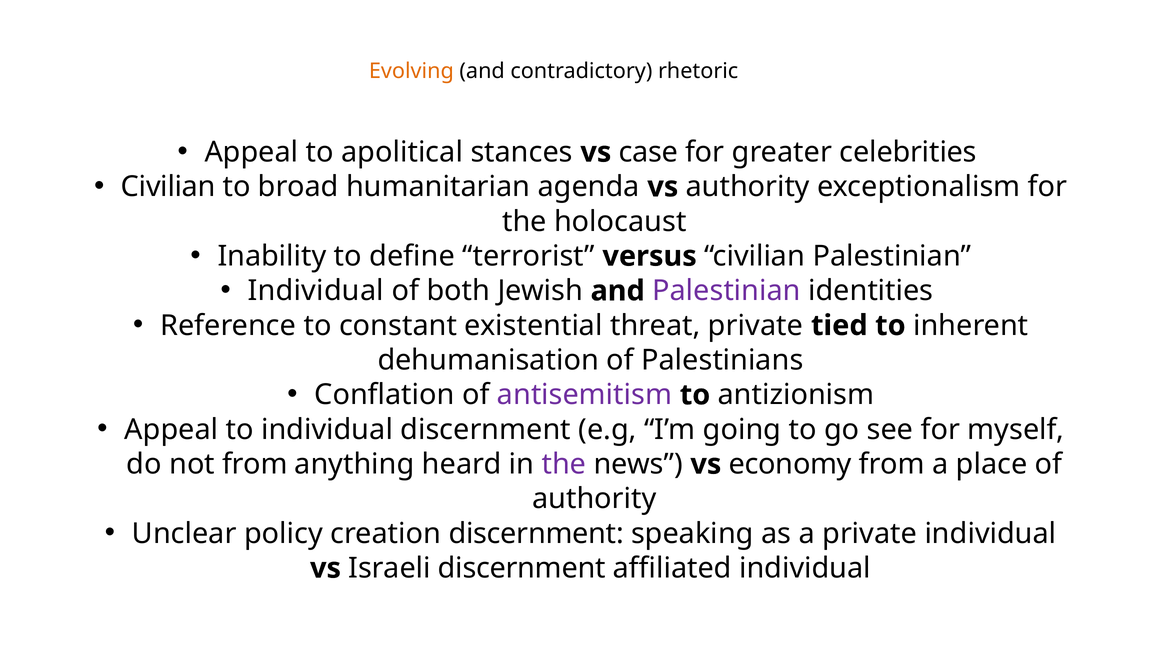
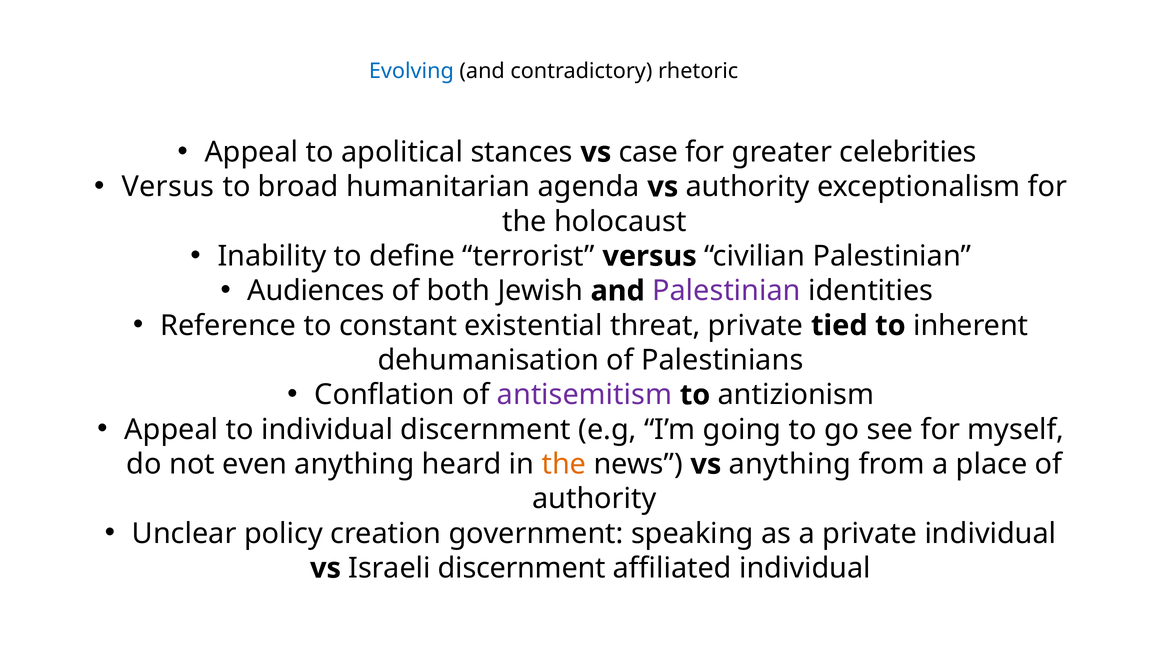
Evolving colour: orange -> blue
Civilian at (168, 187): Civilian -> Versus
Individual at (316, 291): Individual -> Audiences
not from: from -> even
the at (564, 464) colour: purple -> orange
vs economy: economy -> anything
creation discernment: discernment -> government
